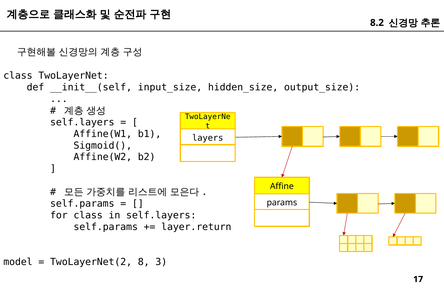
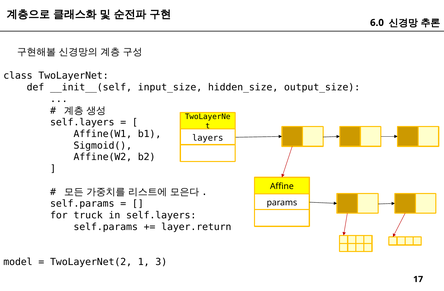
8.2: 8.2 -> 6.0
for class: class -> truck
8: 8 -> 1
